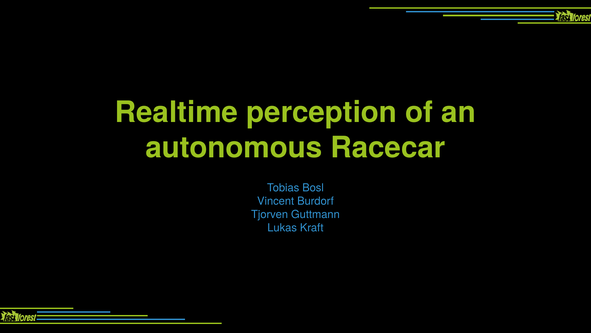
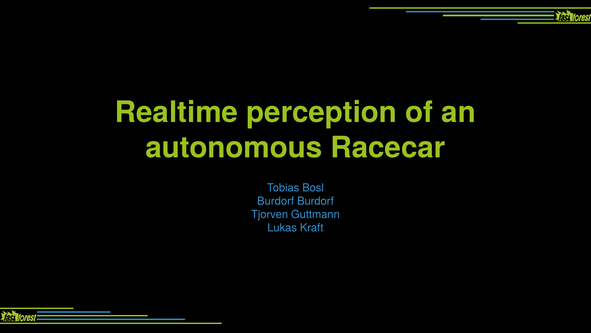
Vincent at (276, 201): Vincent -> Burdorf
